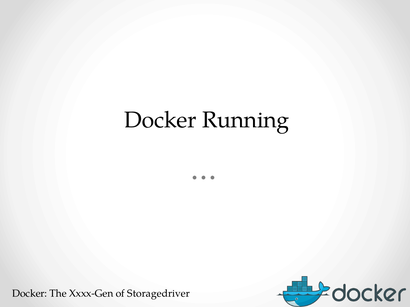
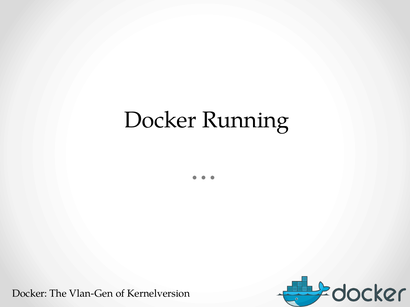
Xxxx-Gen: Xxxx-Gen -> Vlan-Gen
Storagedriver: Storagedriver -> Kernelversion
